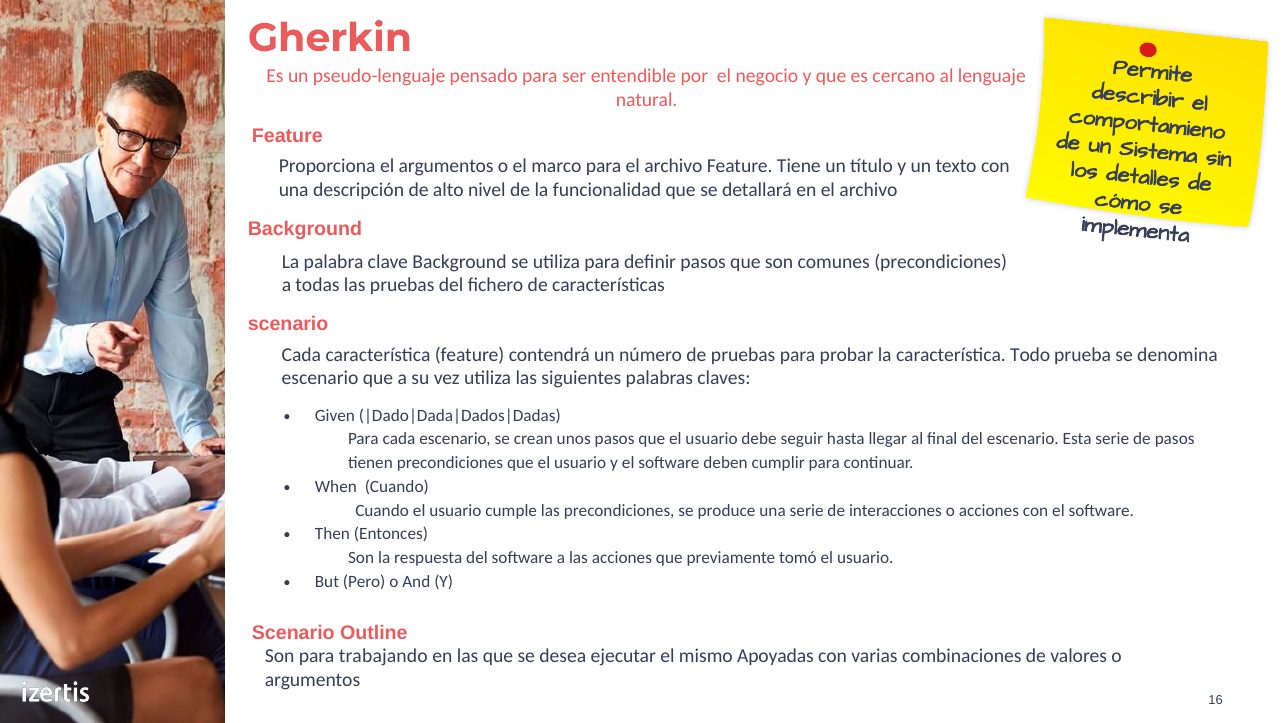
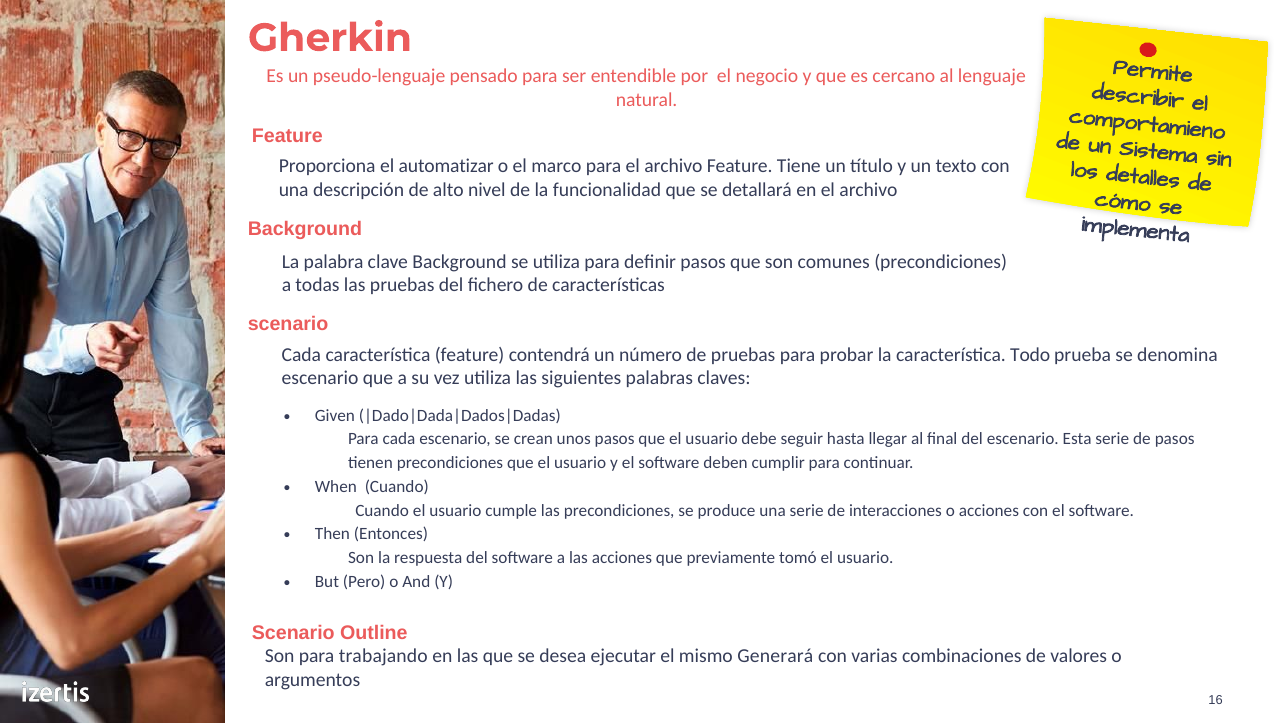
el argumentos: argumentos -> automatizar
Apoyadas: Apoyadas -> Generará
